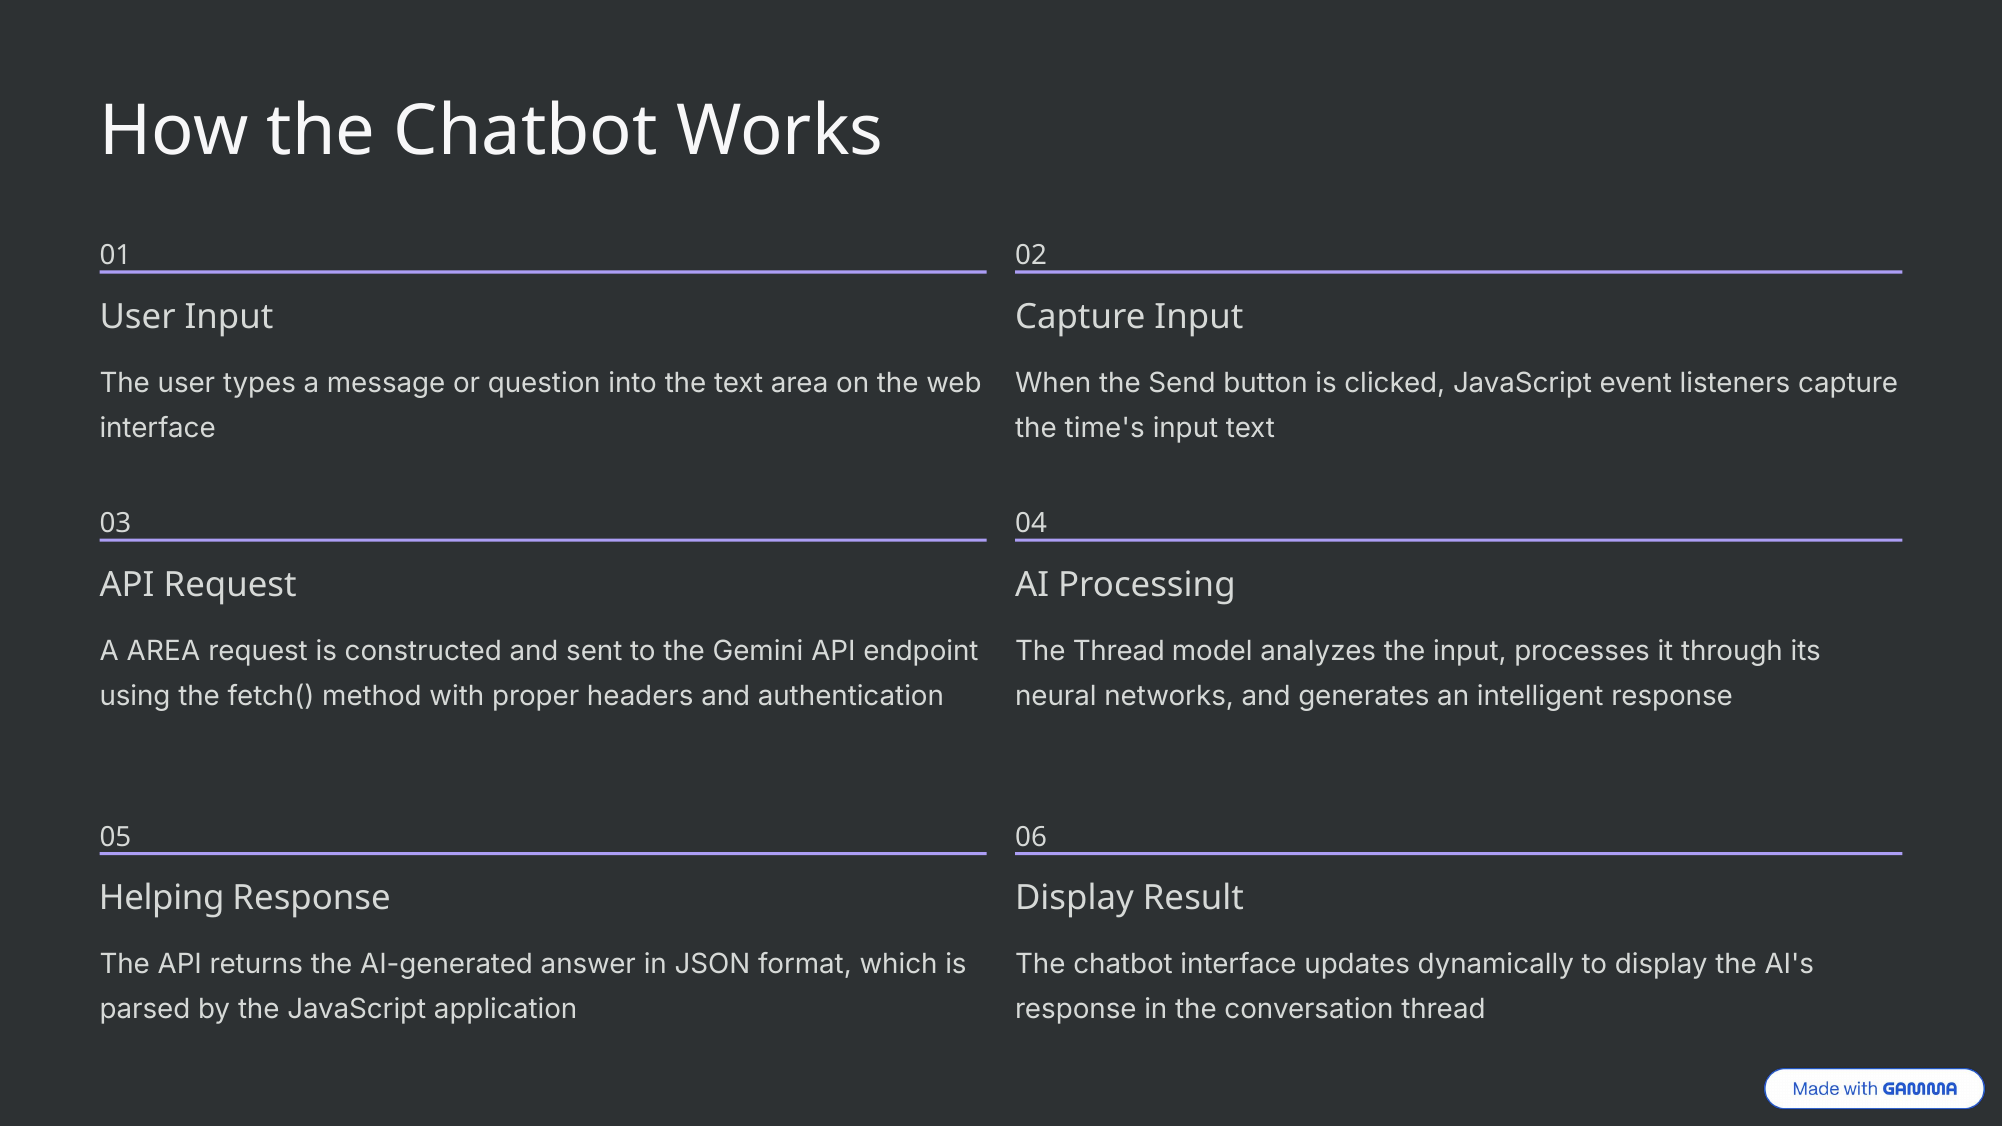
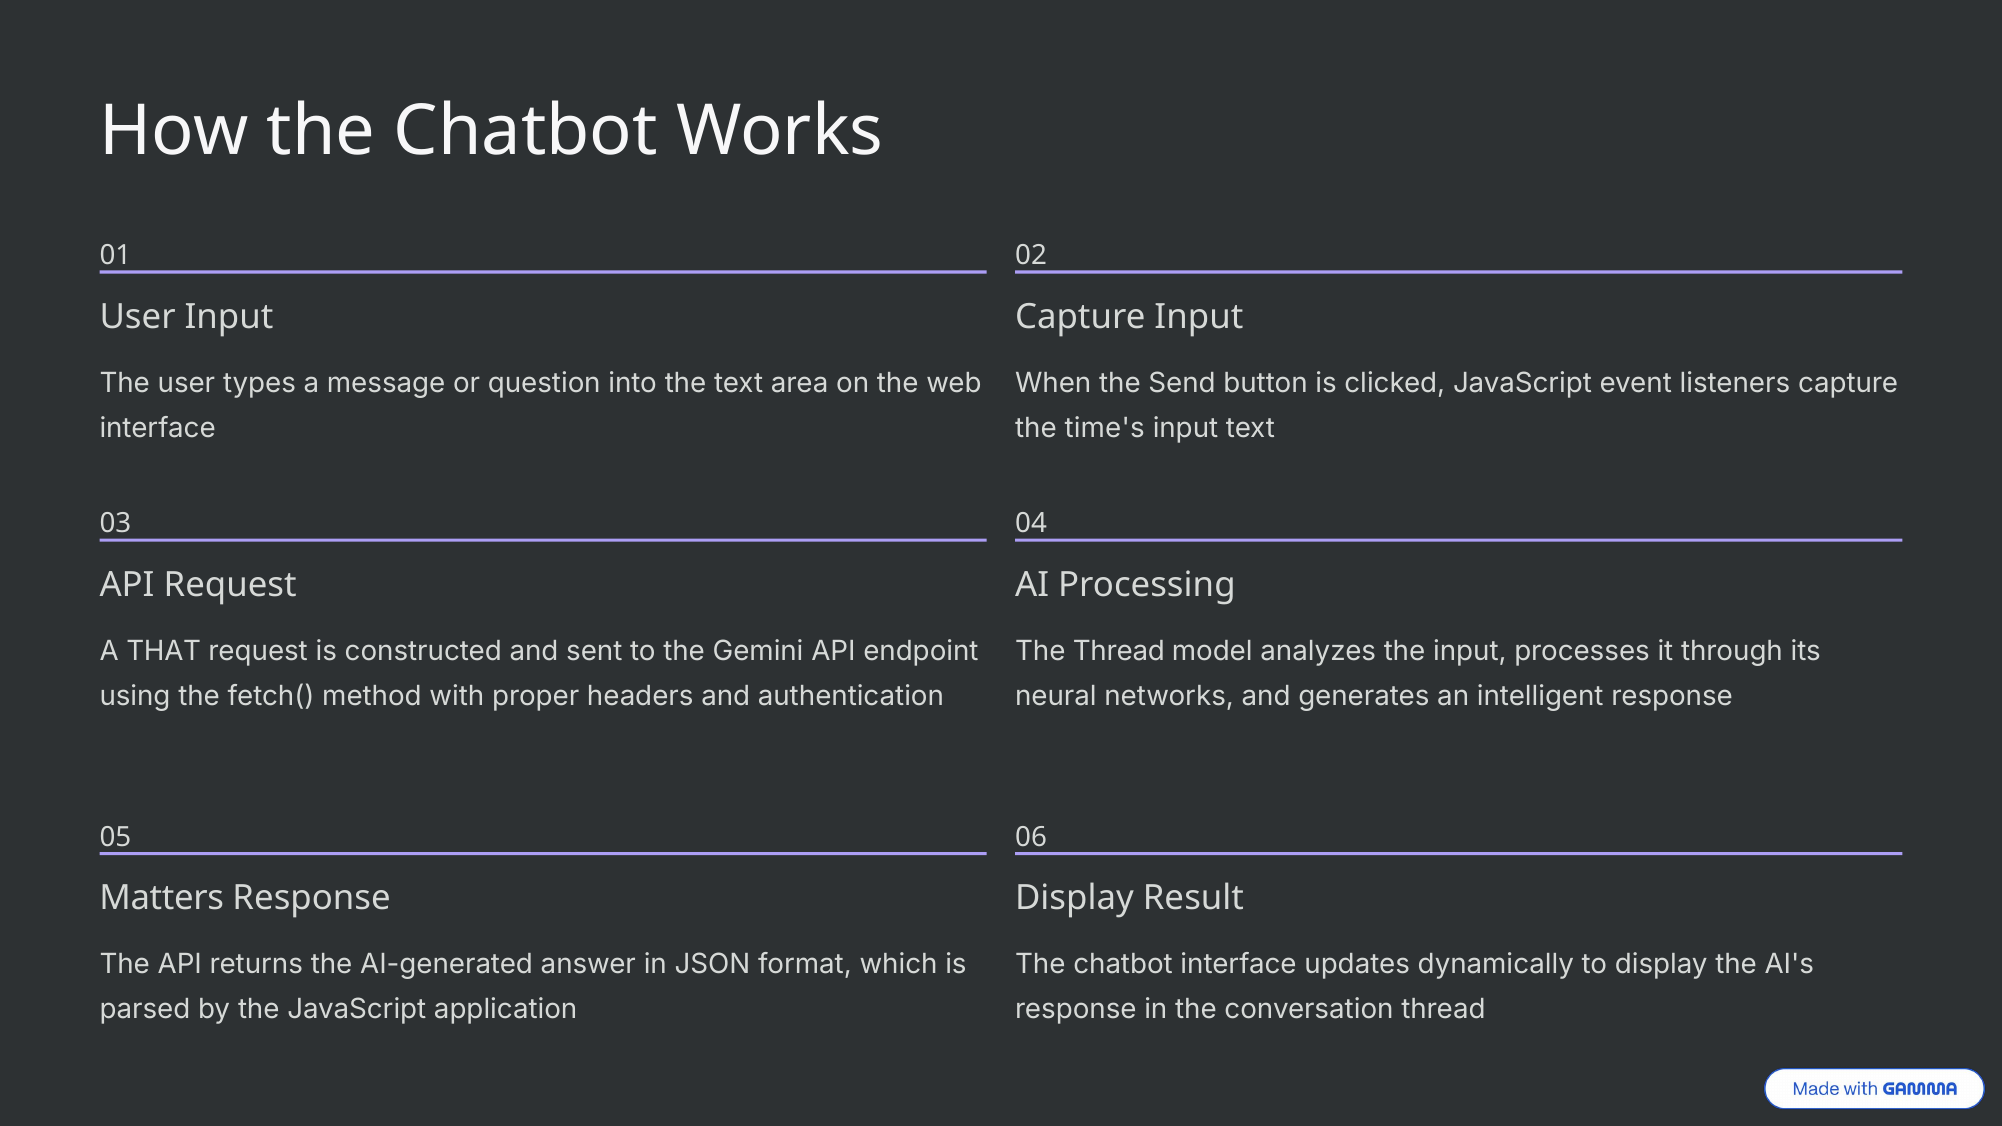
A AREA: AREA -> THAT
Helping: Helping -> Matters
